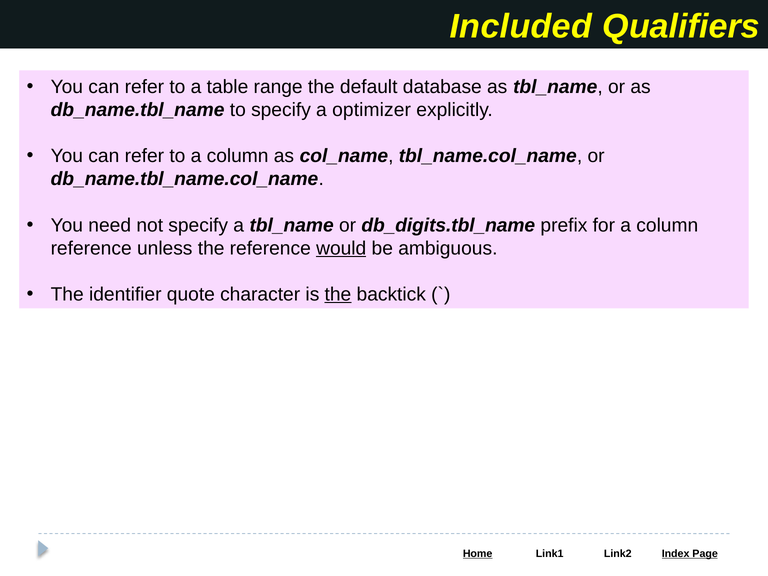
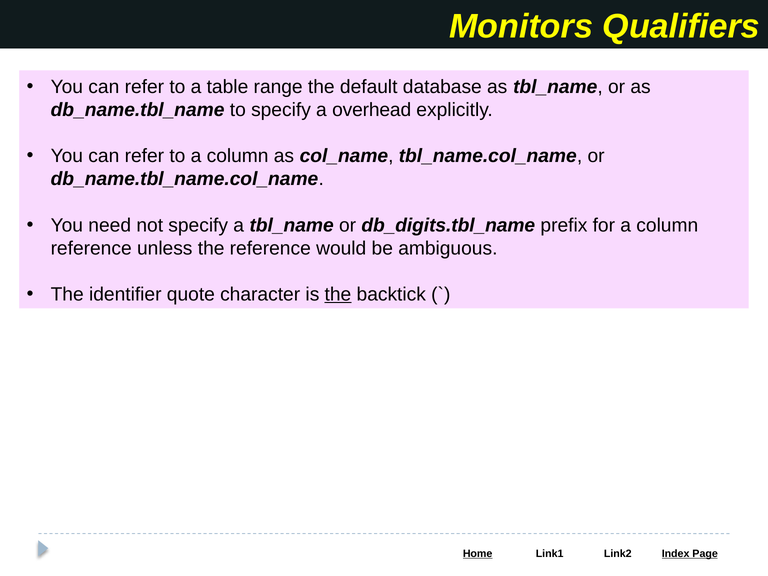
Included: Included -> Monitors
optimizer: optimizer -> overhead
would underline: present -> none
